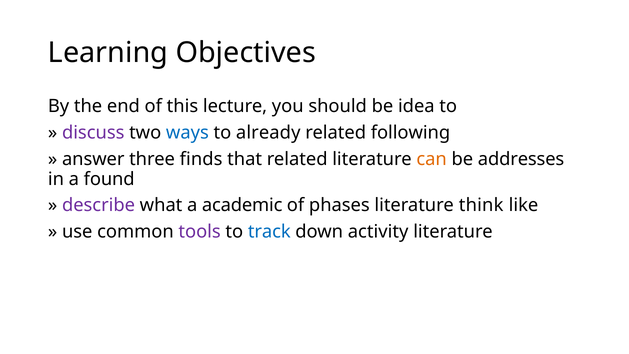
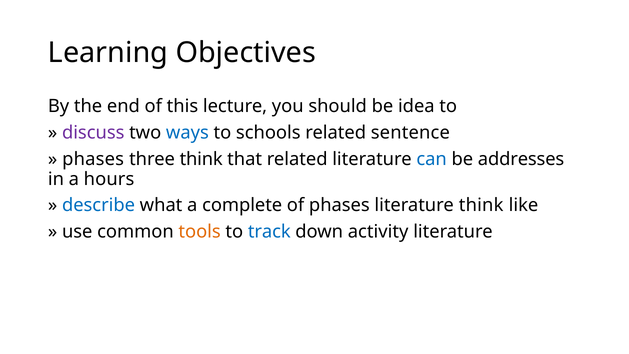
already: already -> schools
following: following -> sentence
answer at (93, 159): answer -> phases
three finds: finds -> think
can colour: orange -> blue
found: found -> hours
describe colour: purple -> blue
academic: academic -> complete
tools colour: purple -> orange
